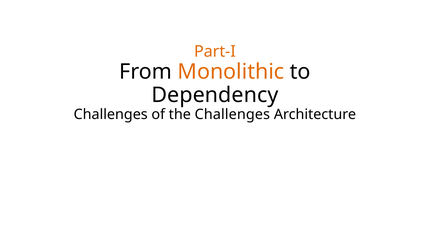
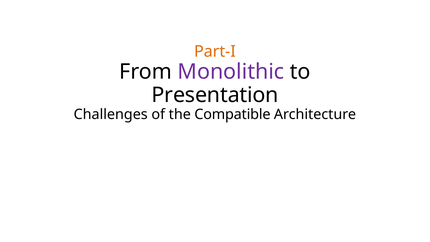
Monolithic colour: orange -> purple
Dependency: Dependency -> Presentation
the Challenges: Challenges -> Compatible
